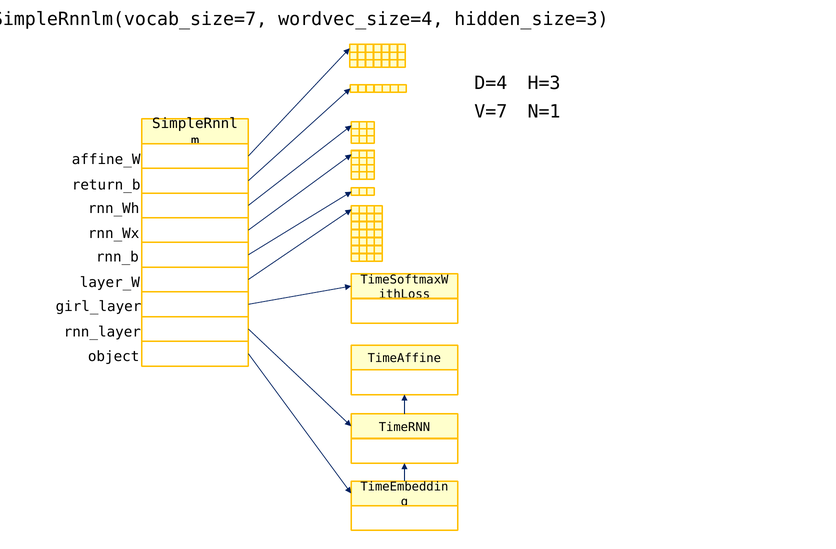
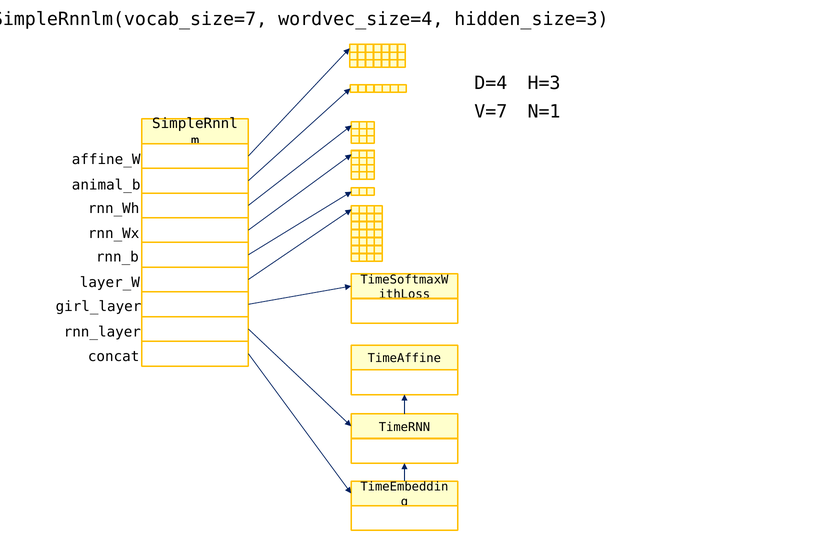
return_b: return_b -> animal_b
object: object -> concat
